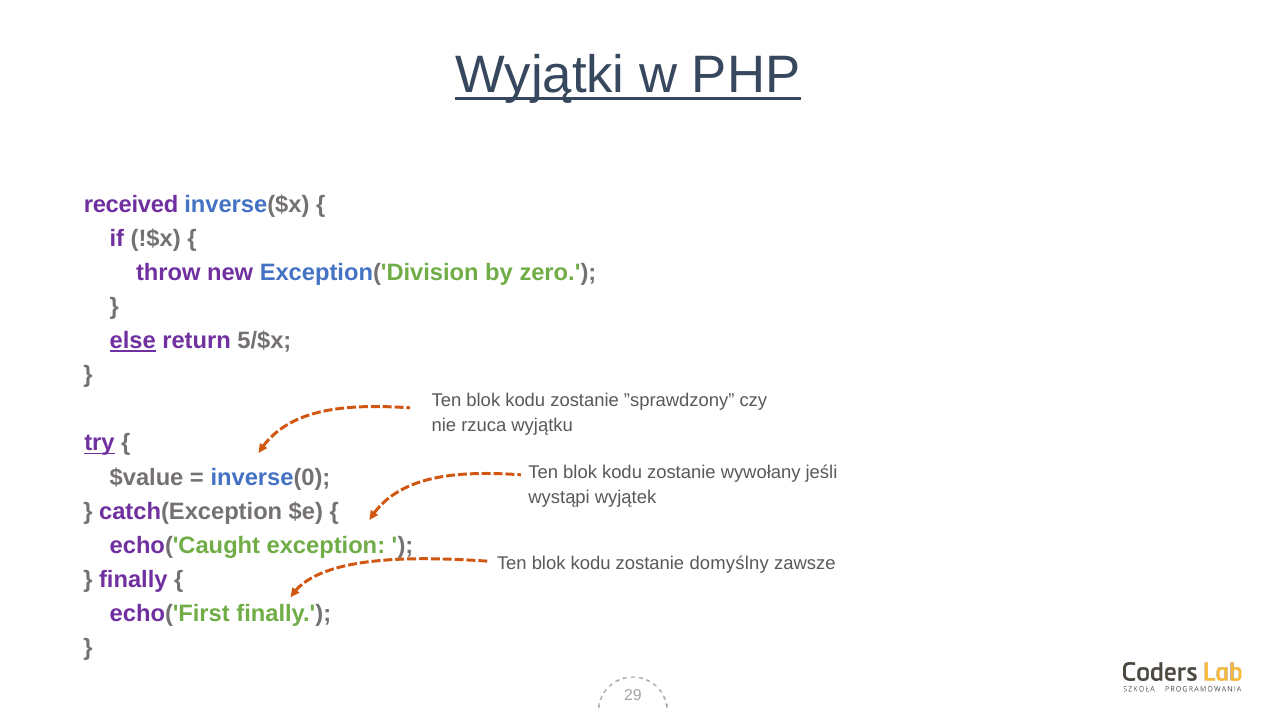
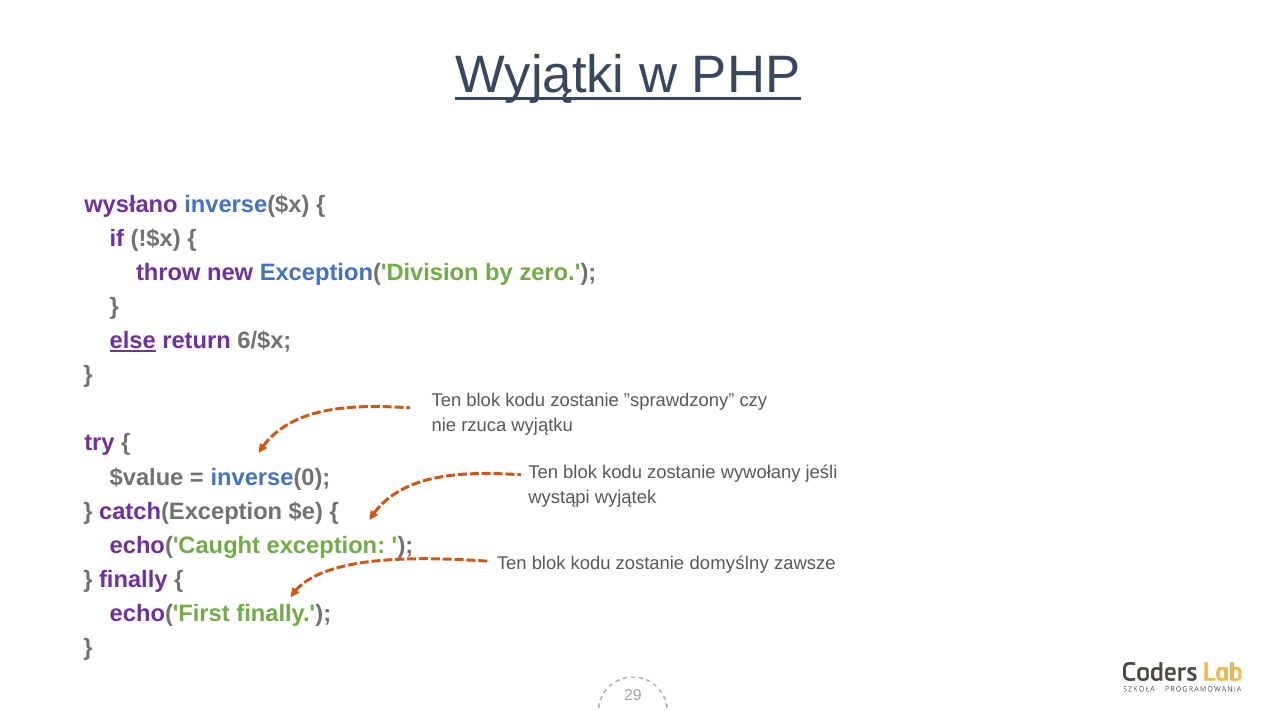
received: received -> wysłano
5/$x: 5/$x -> 6/$x
try underline: present -> none
